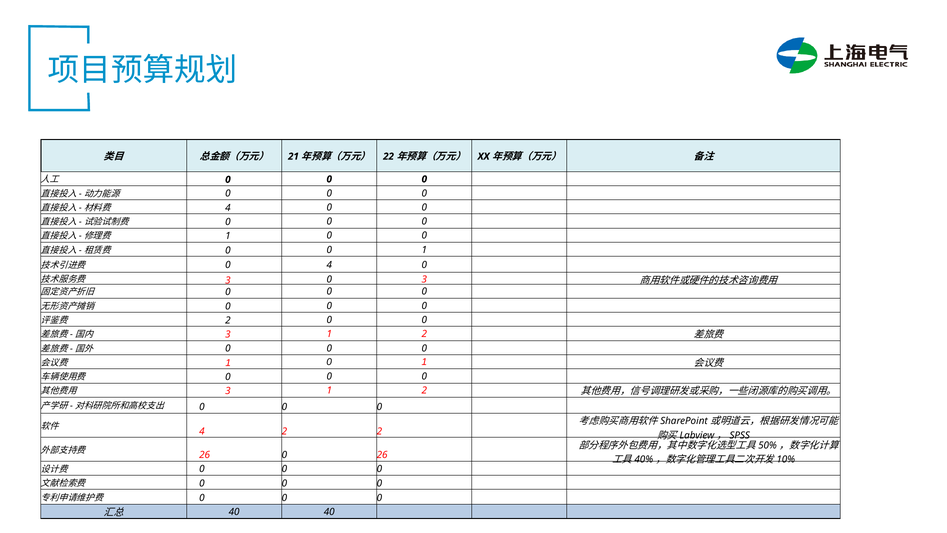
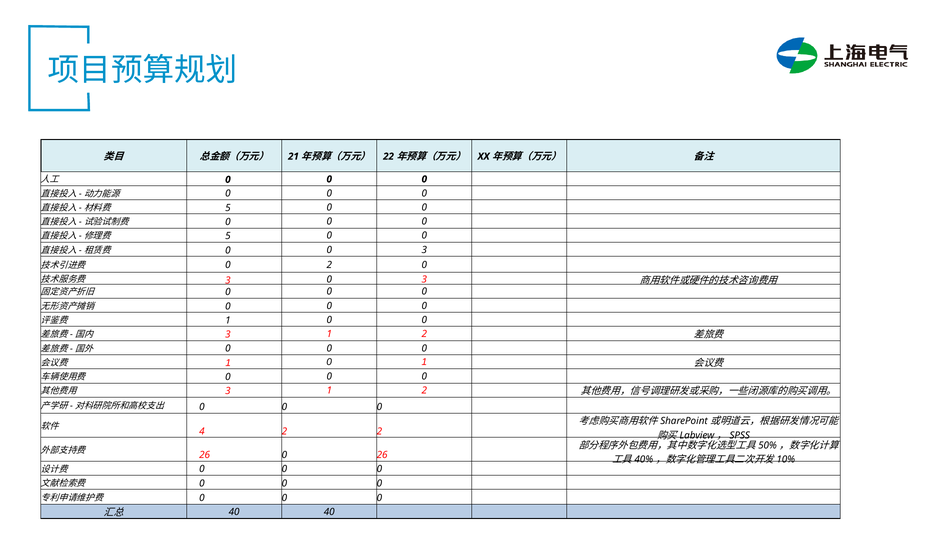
4 at (228, 208): 4 -> 5
1 at (228, 236): 1 -> 5
0 0 1: 1 -> 3
0 4: 4 -> 2
2 at (228, 320): 2 -> 1
